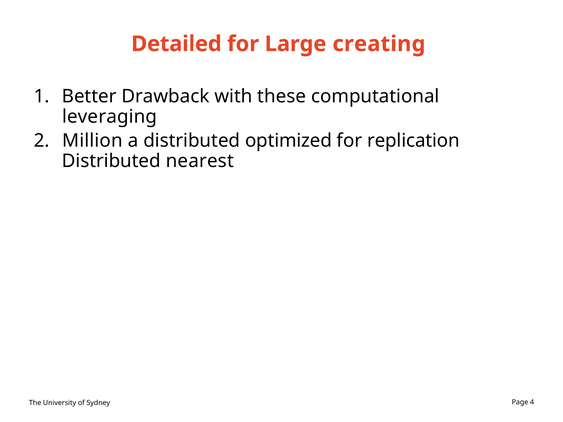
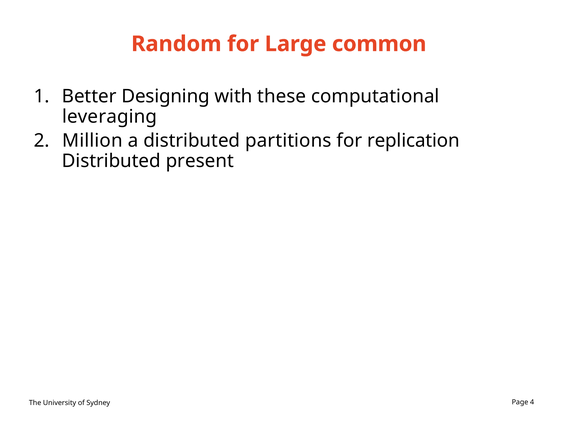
Detailed: Detailed -> Random
creating: creating -> common
Drawback: Drawback -> Designing
optimized: optimized -> partitions
nearest: nearest -> present
